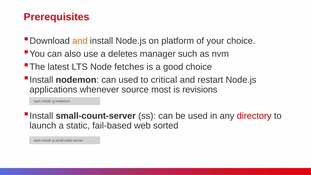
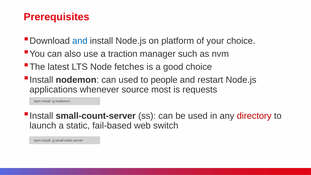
and at (80, 41) colour: orange -> blue
deletes: deletes -> traction
critical: critical -> people
revisions: revisions -> requests
sorted: sorted -> switch
